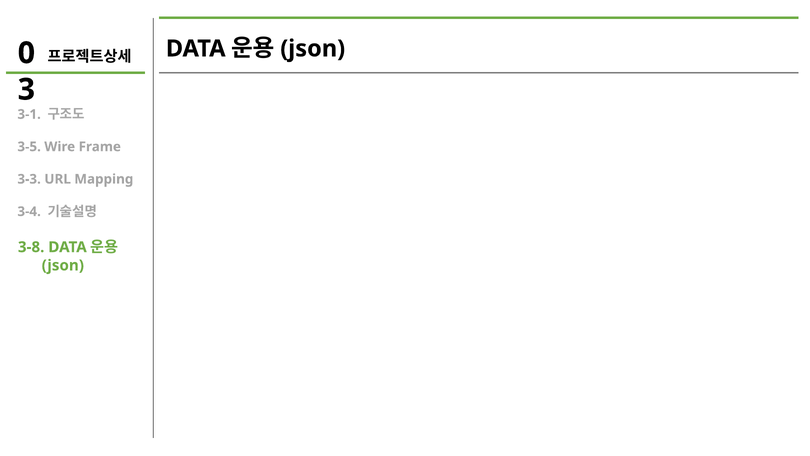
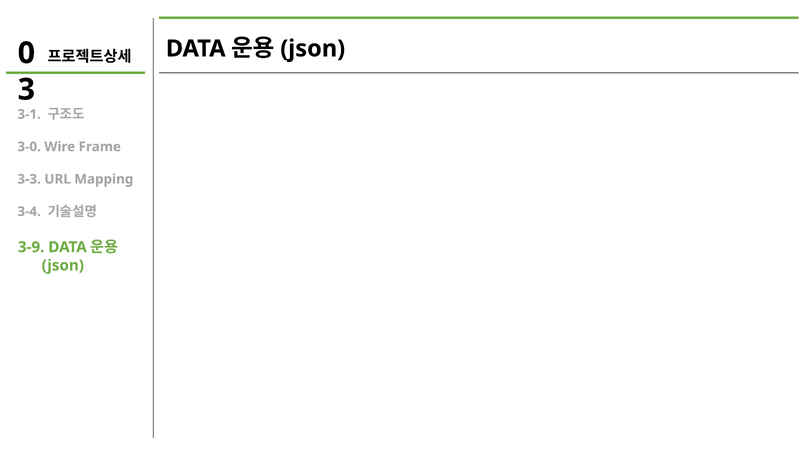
3-5: 3-5 -> 3-0
3-8: 3-8 -> 3-9
